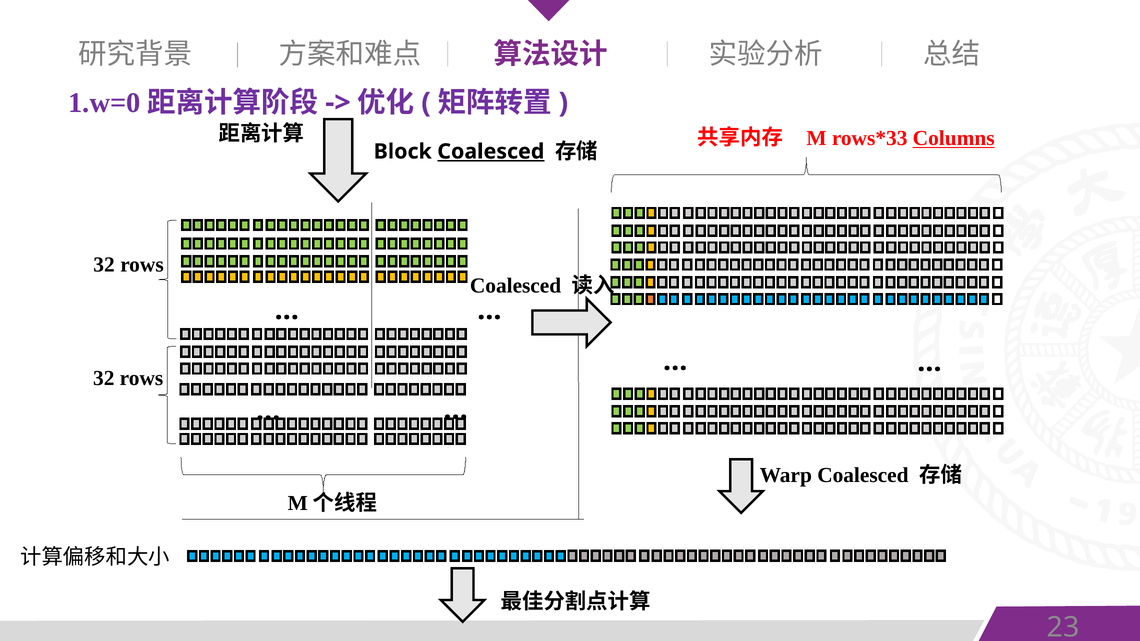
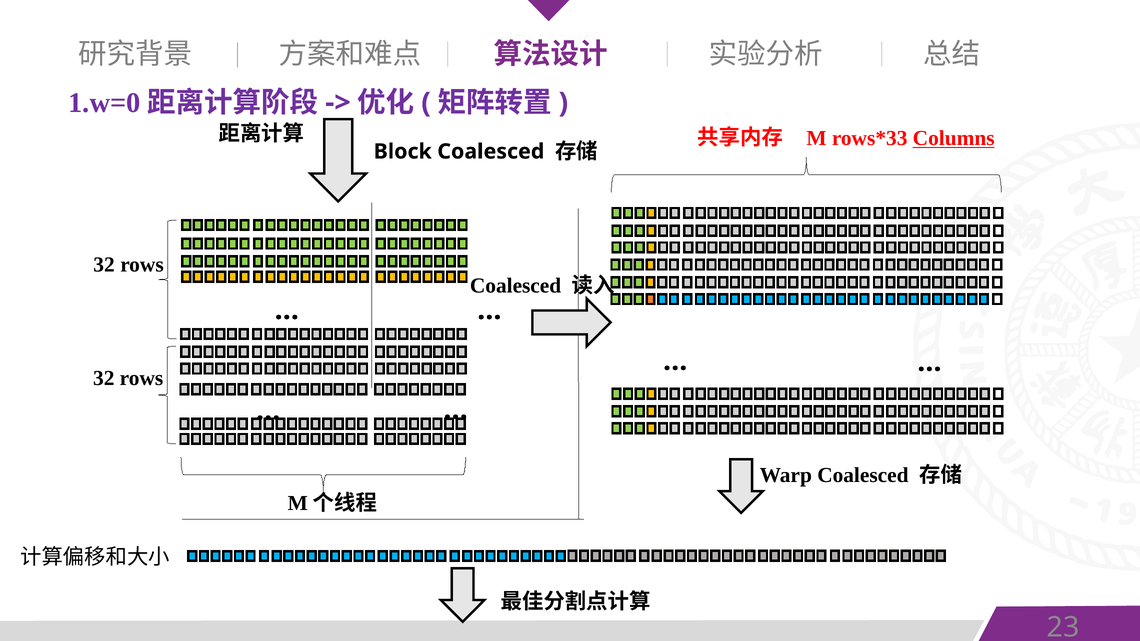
Coalesced at (491, 152) underline: present -> none
